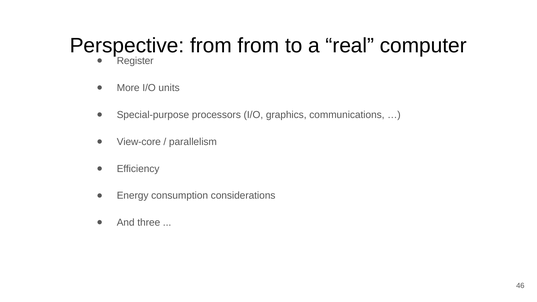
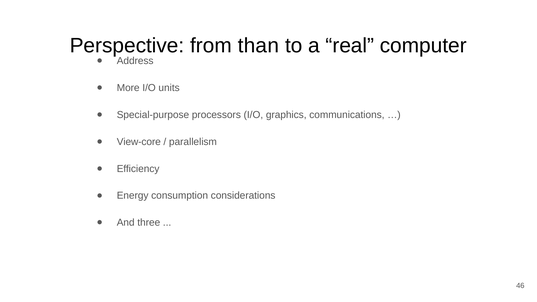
from from: from -> than
Register: Register -> Address
